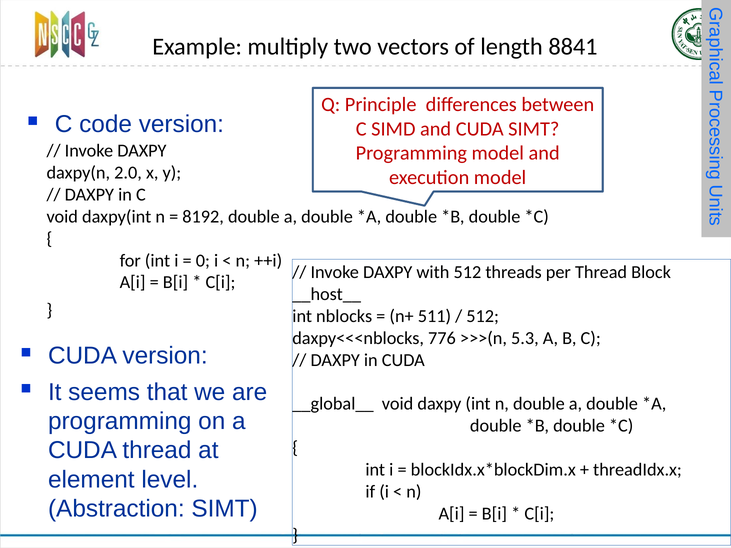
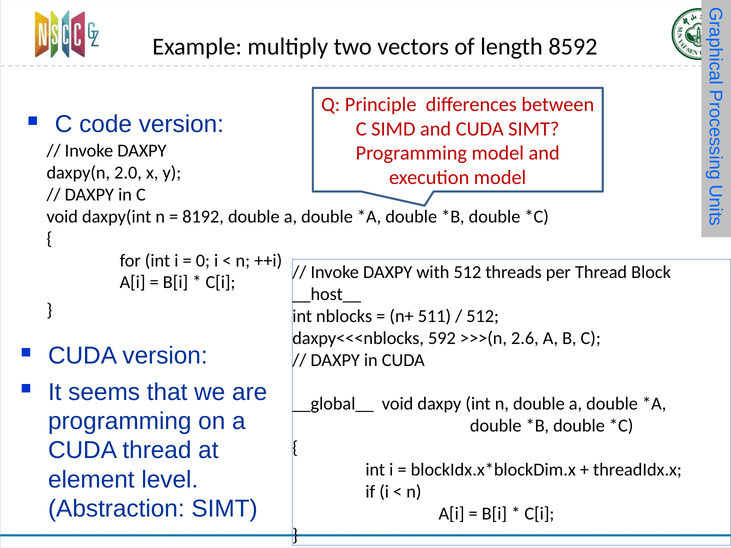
8841: 8841 -> 8592
776: 776 -> 592
5.3: 5.3 -> 2.6
